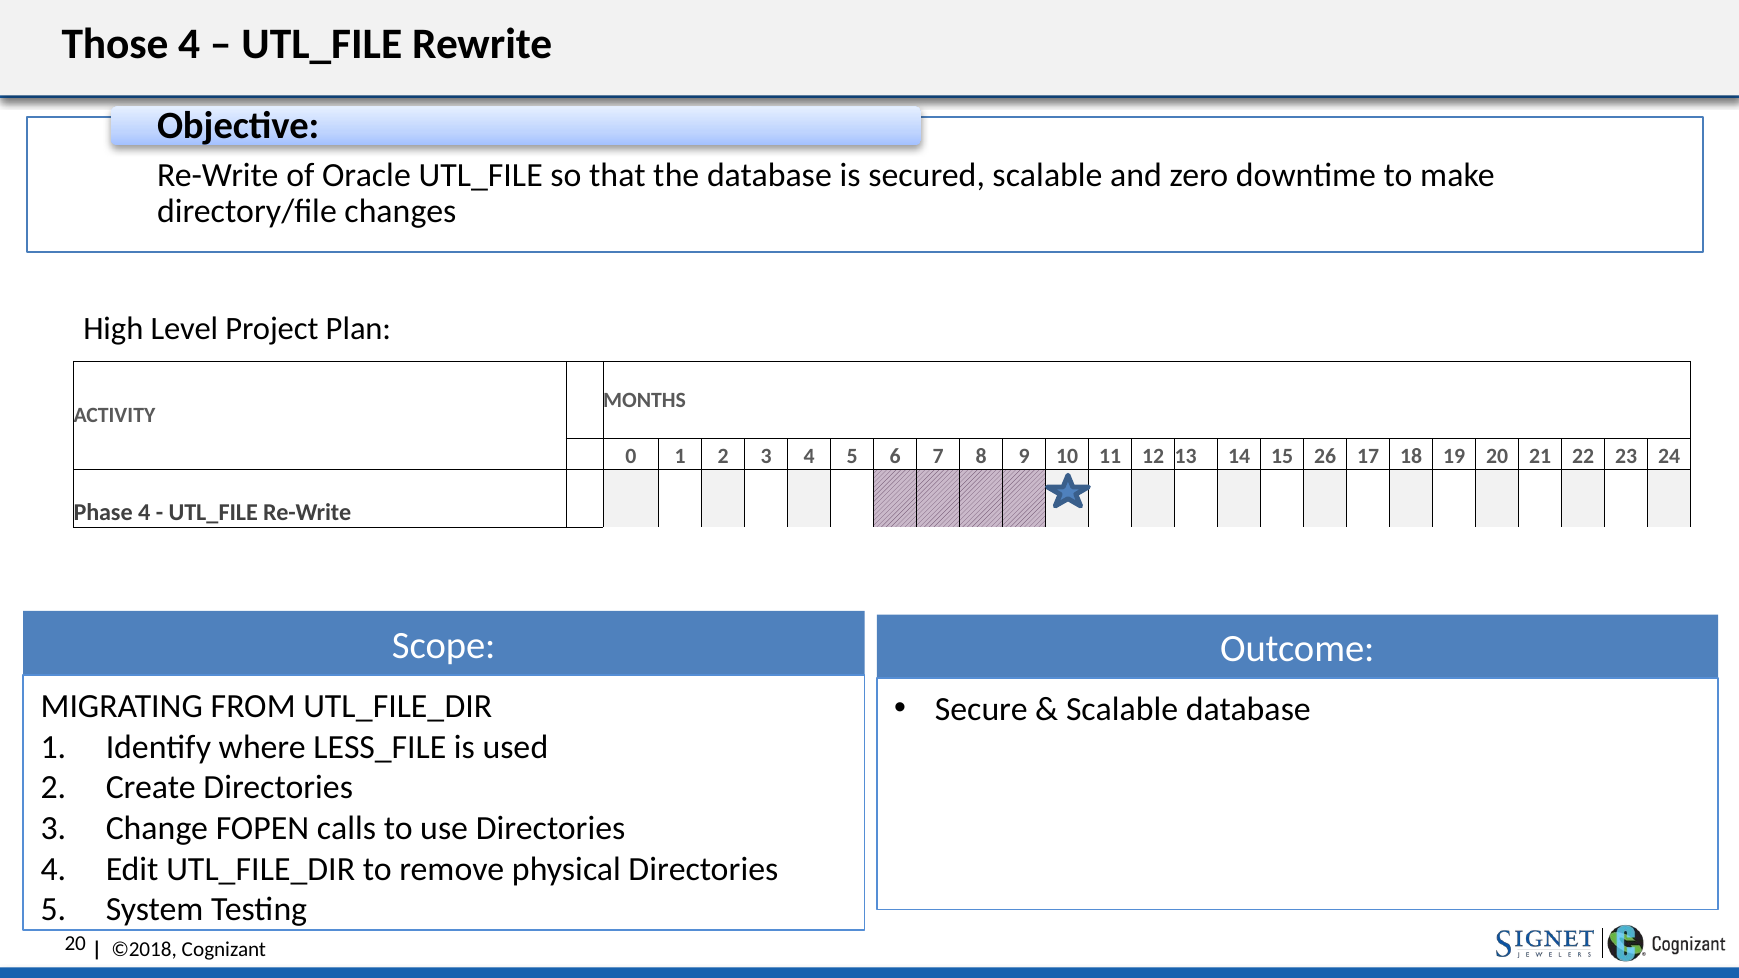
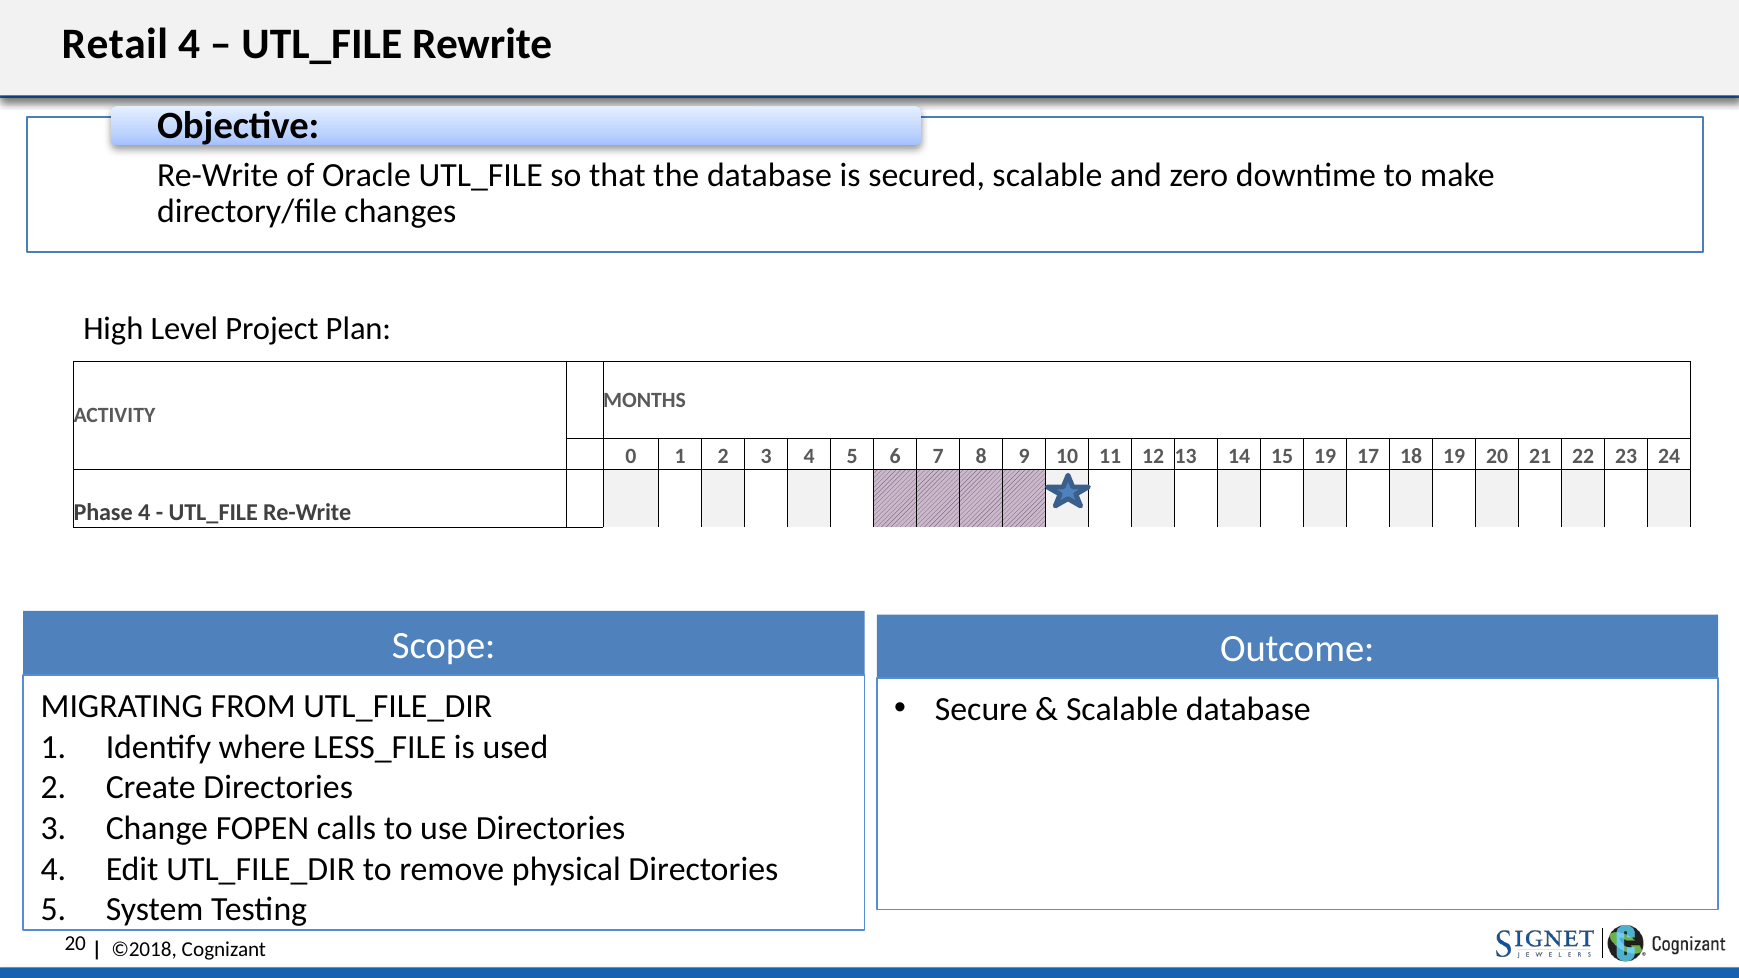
Those: Those -> Retail
15 26: 26 -> 19
